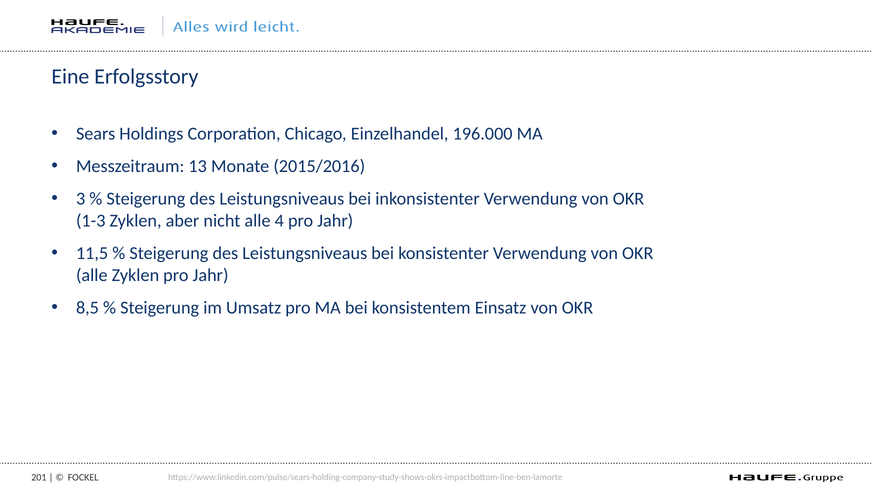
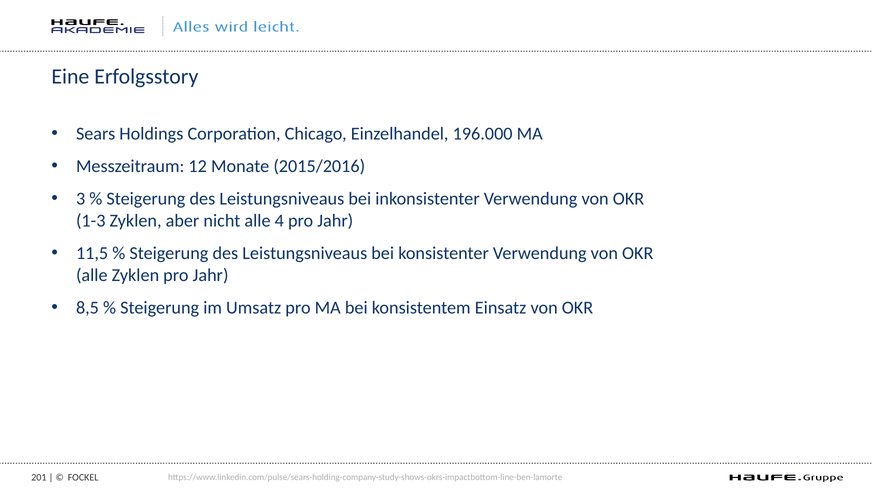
13: 13 -> 12
